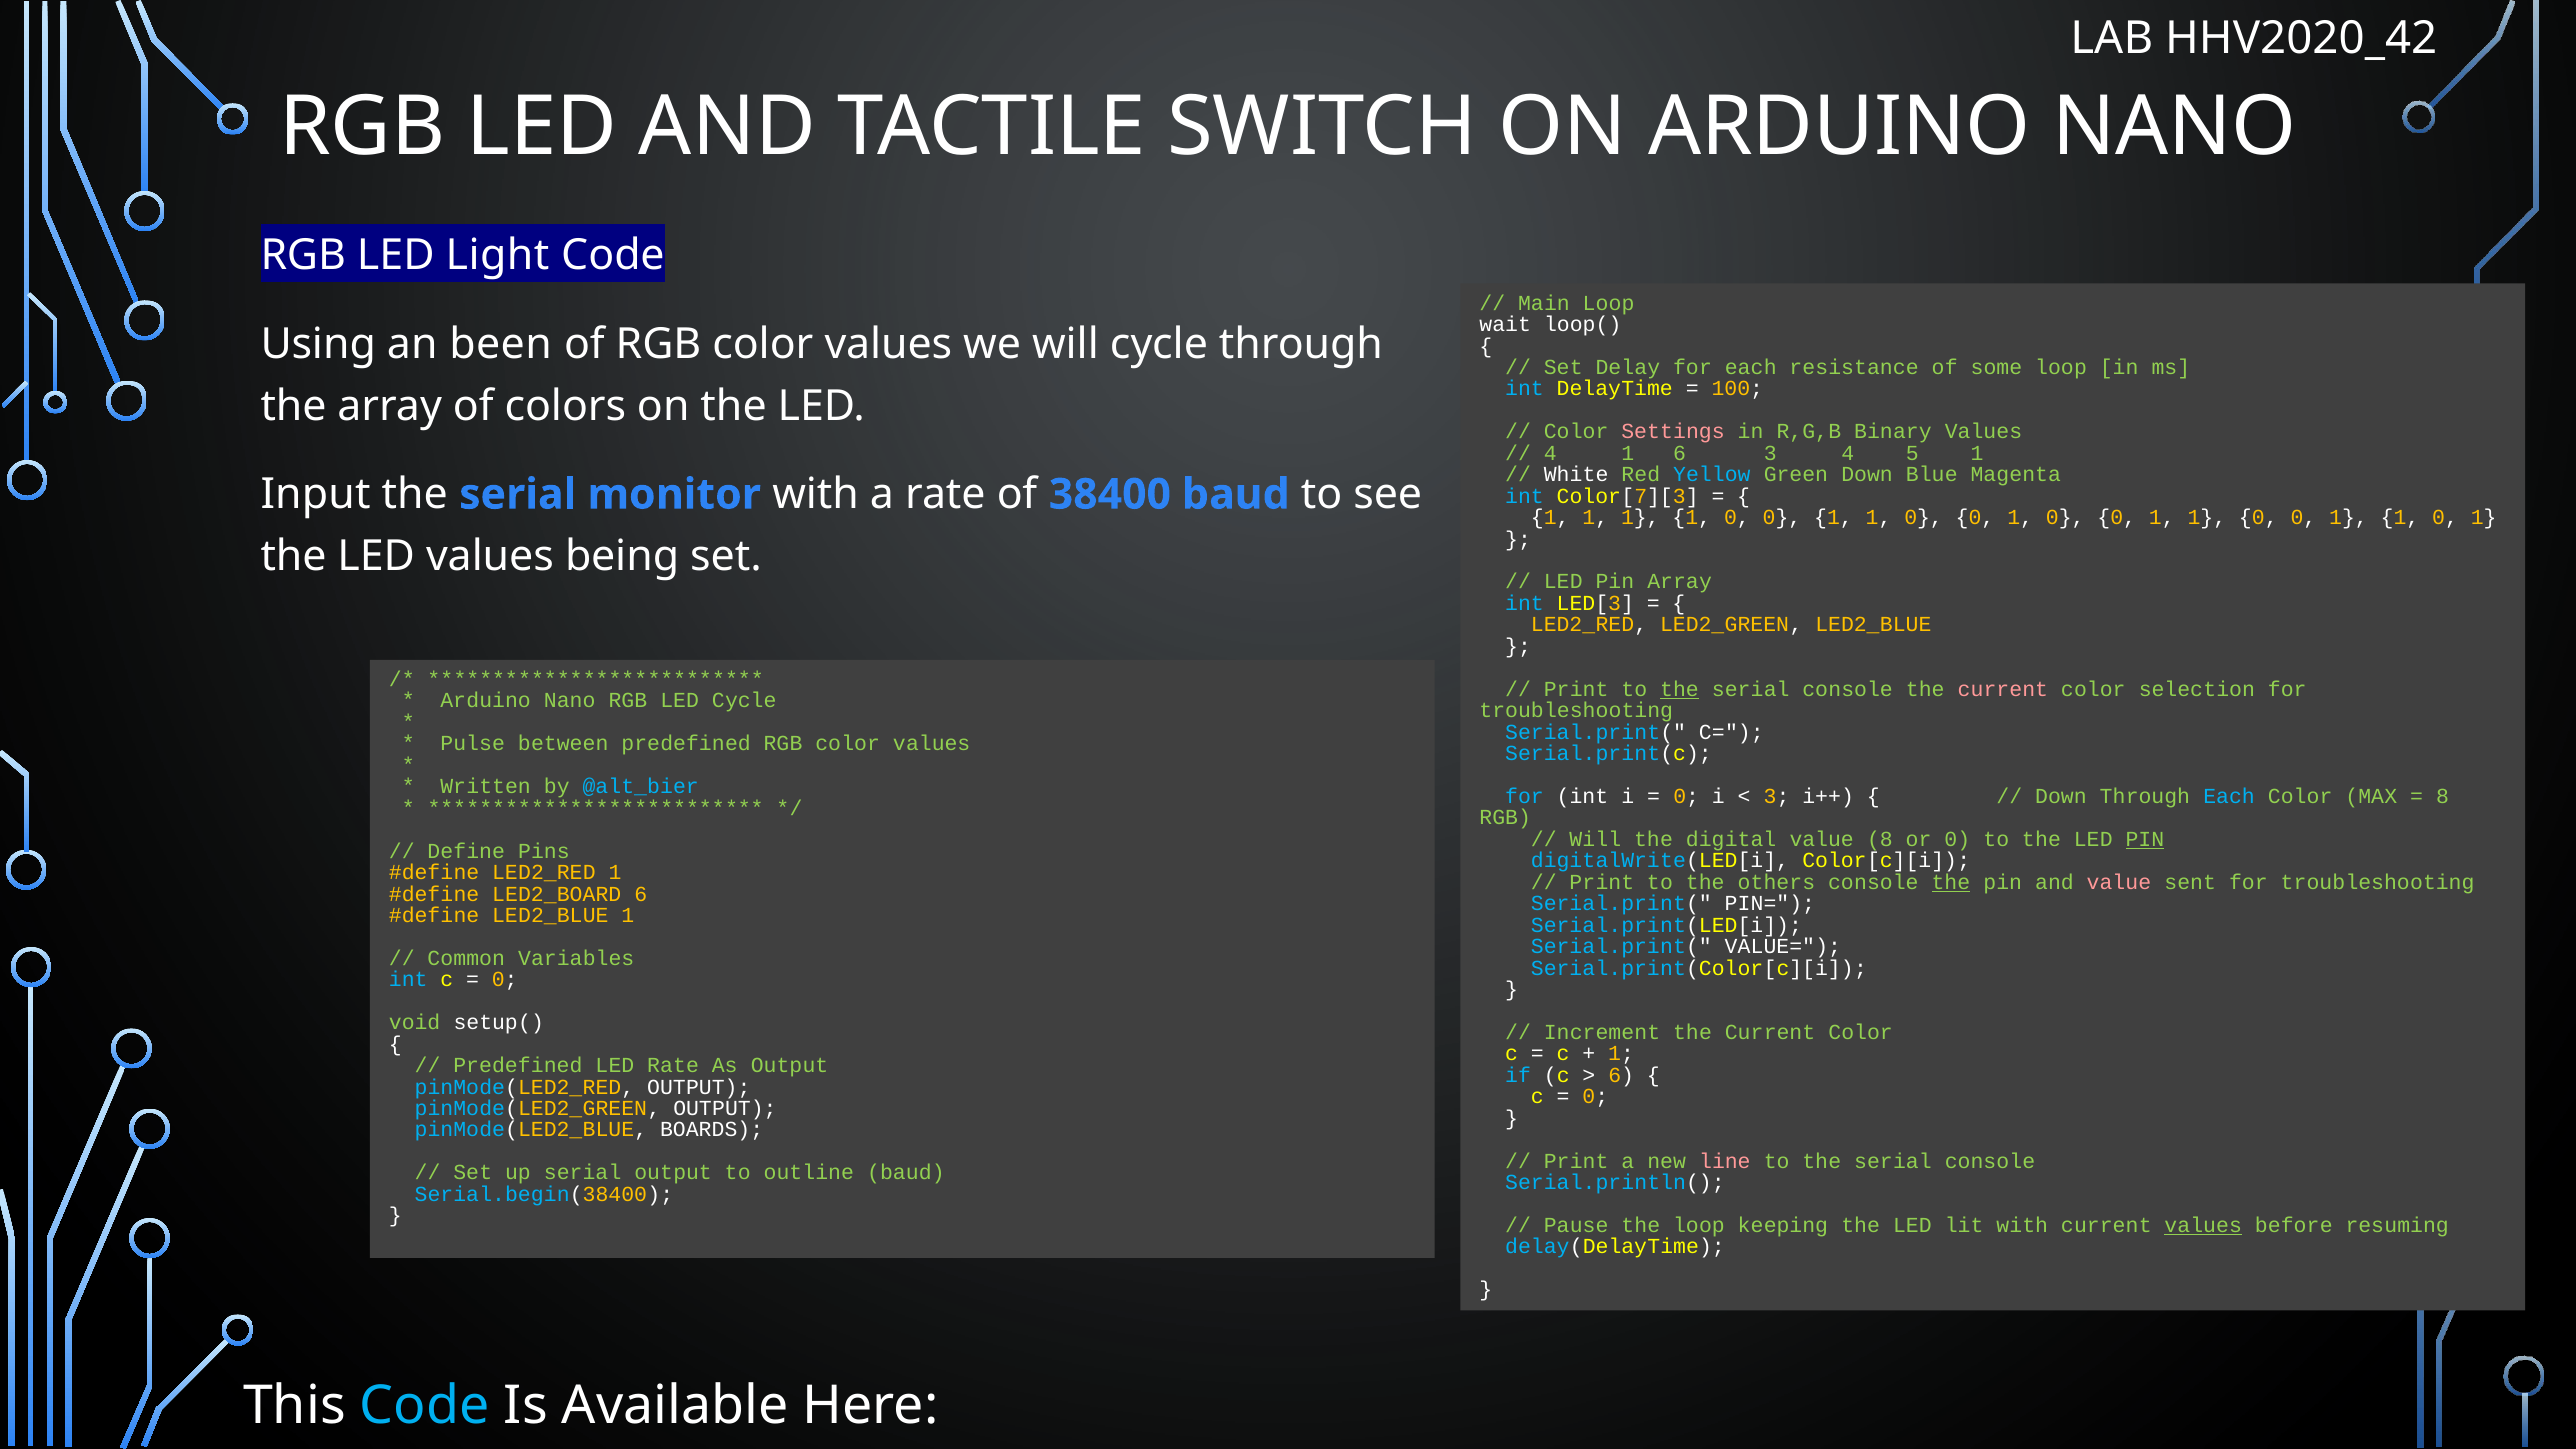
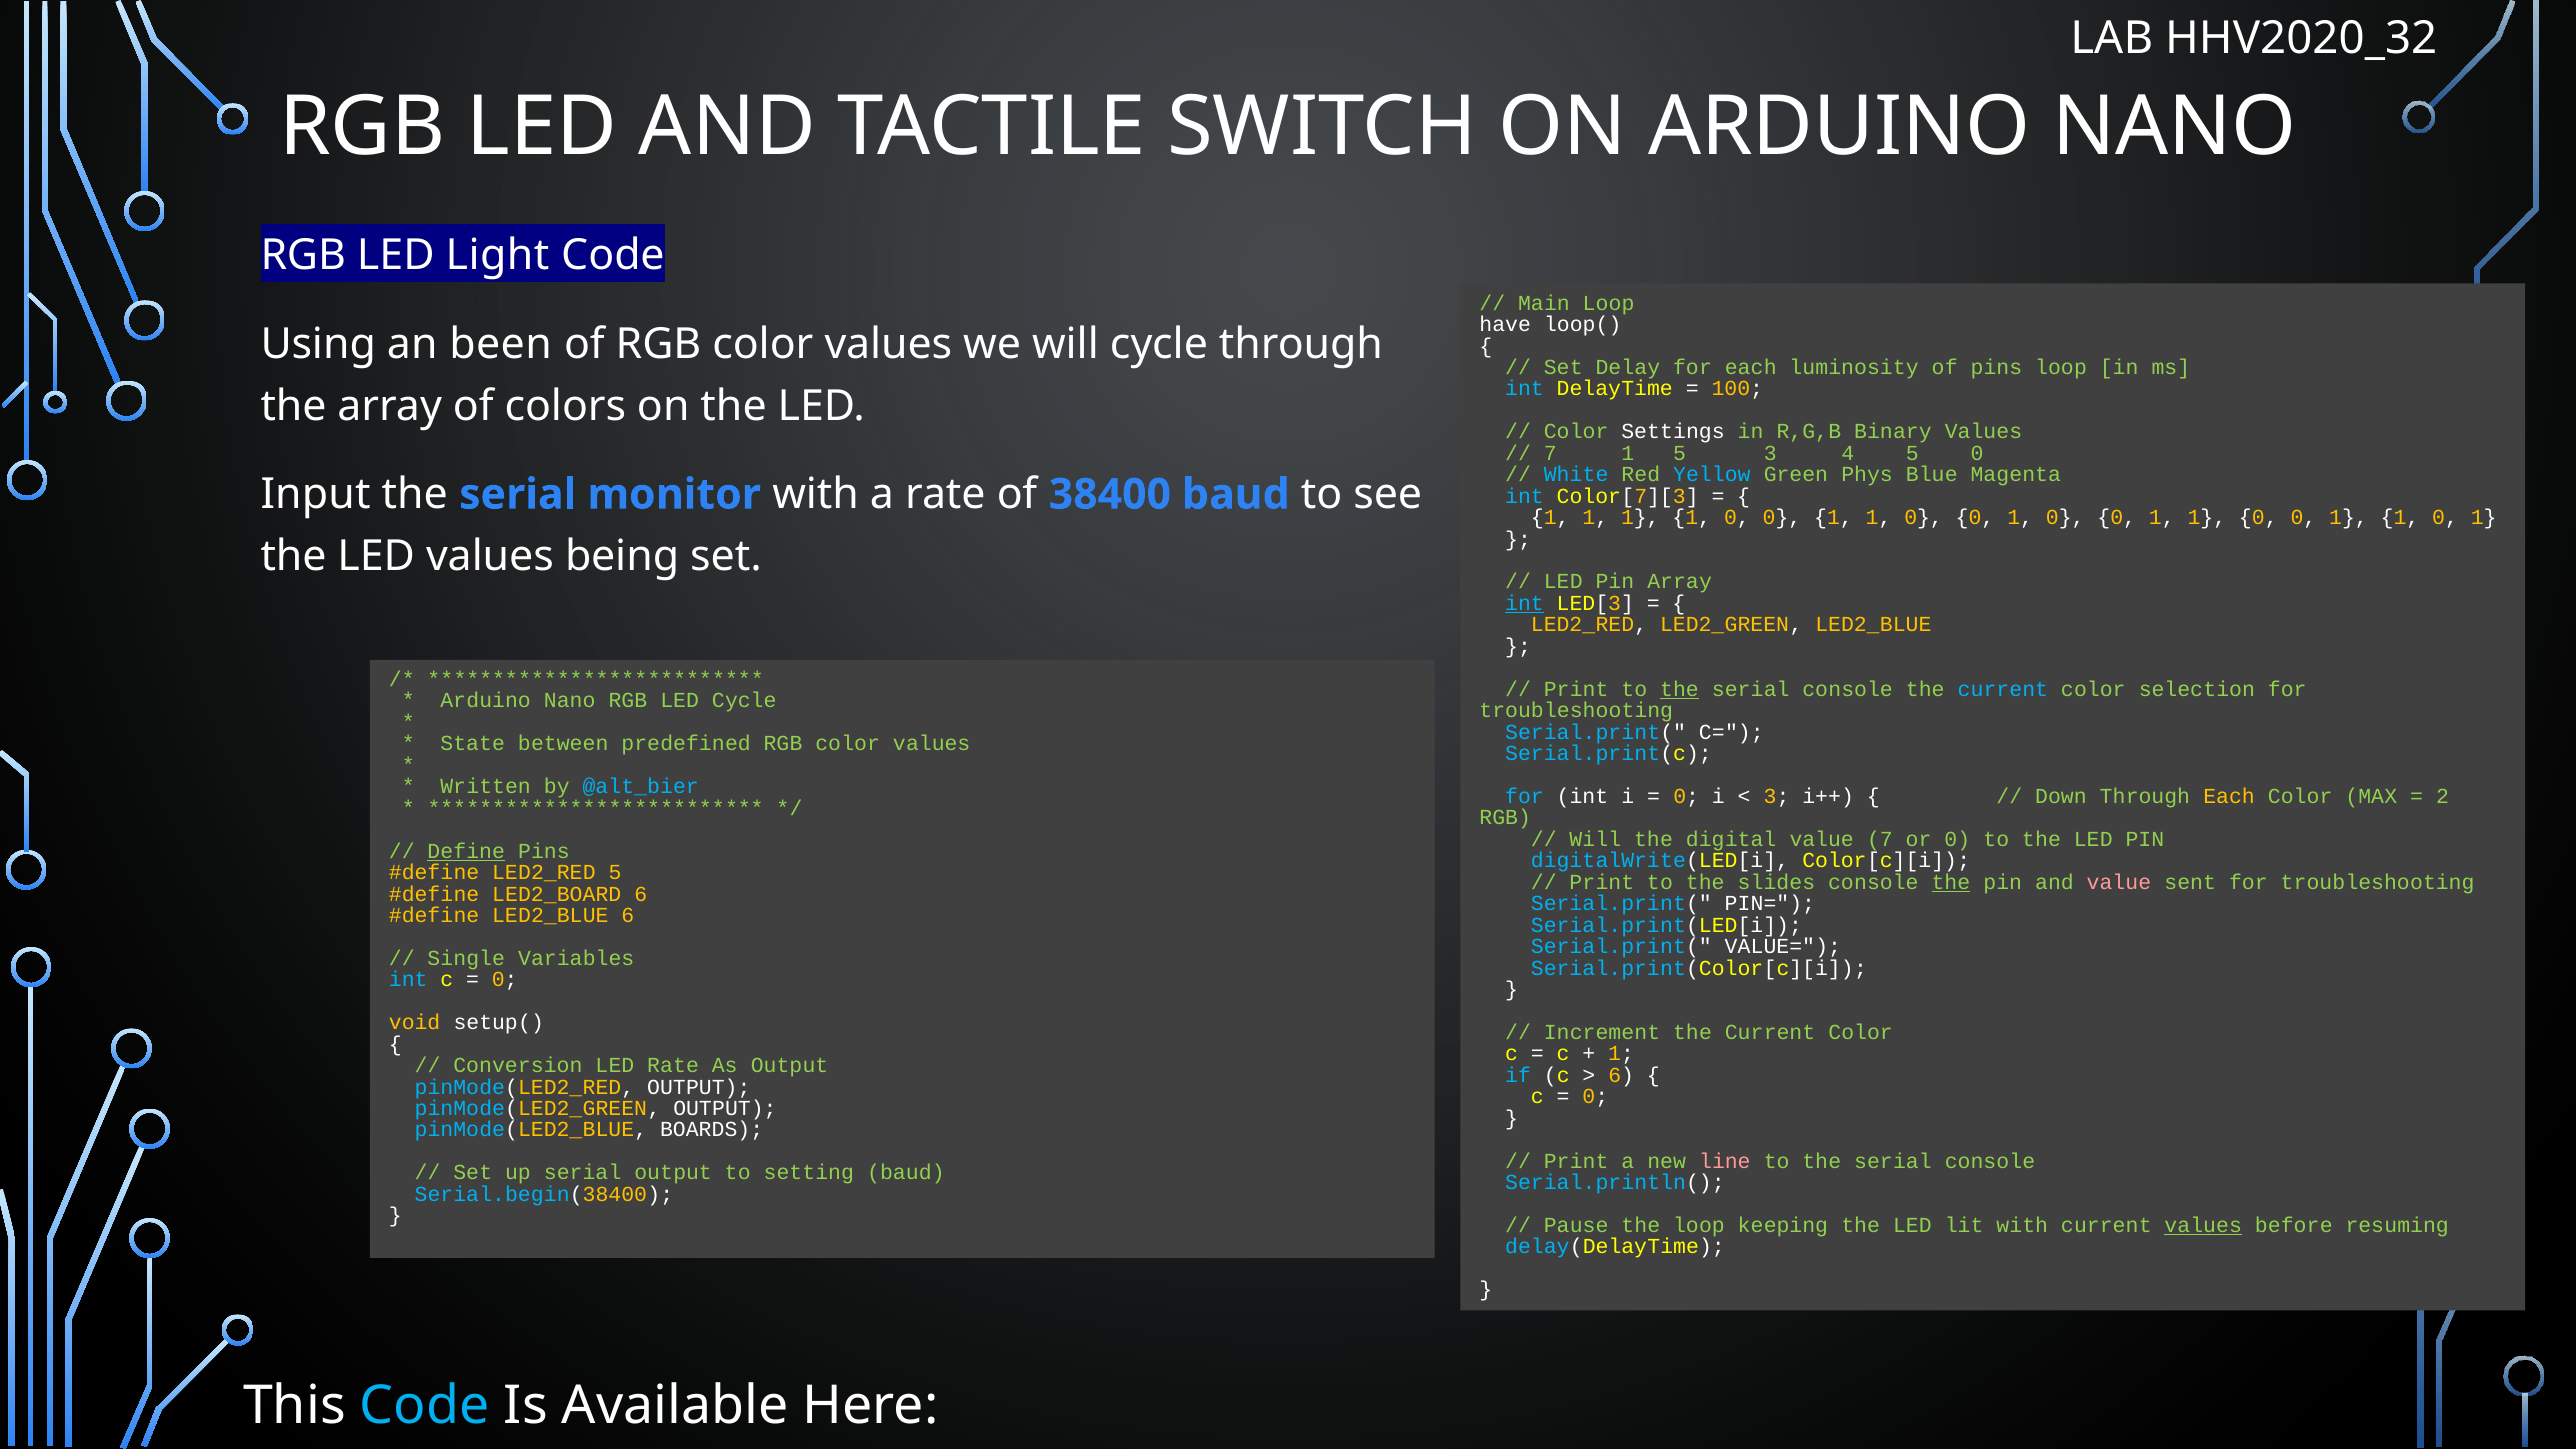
HHV2020_42: HHV2020_42 -> HHV2020_32
wait: wait -> have
resistance: resistance -> luminosity
of some: some -> pins
Settings colour: pink -> white
4 at (1550, 453): 4 -> 7
1 6: 6 -> 5
5 1: 1 -> 0
White colour: white -> light blue
Green Down: Down -> Phys
int at (1525, 603) underline: none -> present
current at (2003, 689) colour: pink -> light blue
Pulse: Pulse -> State
Each at (2229, 796) colour: light blue -> yellow
8 at (2443, 796): 8 -> 2
value 8: 8 -> 7
PIN at (2145, 839) underline: present -> none
Define underline: none -> present
LED2_RED 1: 1 -> 5
others: others -> slides
LED2_BLUE 1: 1 -> 6
Common: Common -> Single
void colour: light green -> yellow
Predefined at (518, 1066): Predefined -> Conversion
outline: outline -> setting
